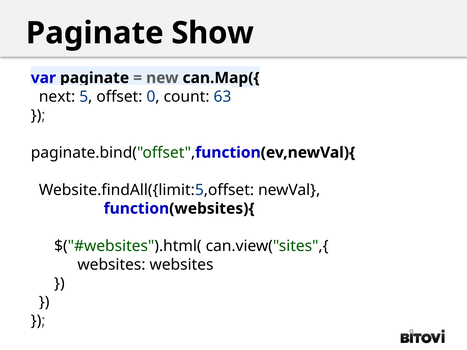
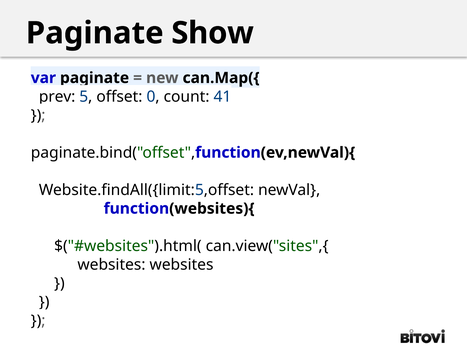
next: next -> prev
63: 63 -> 41
